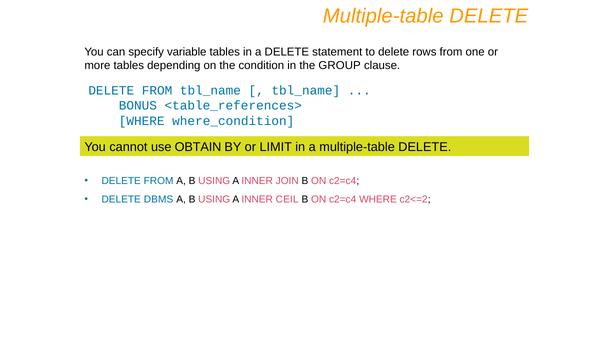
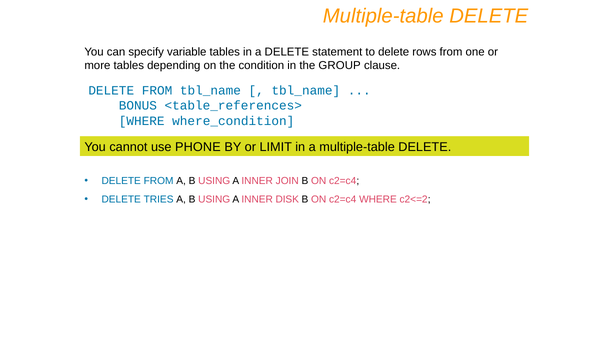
OBTAIN: OBTAIN -> PHONE
DBMS: DBMS -> TRIES
CEIL: CEIL -> DISK
